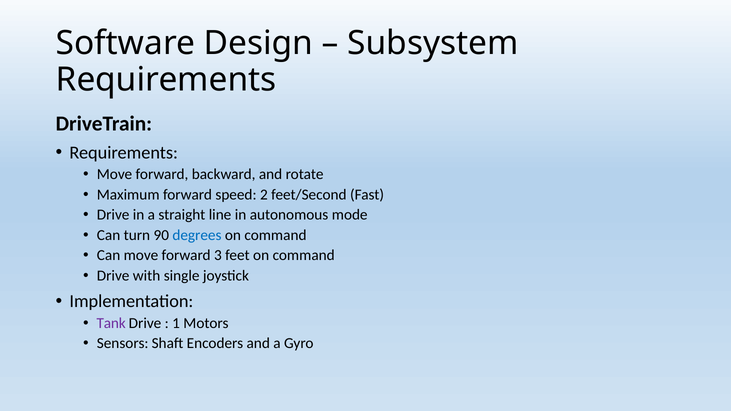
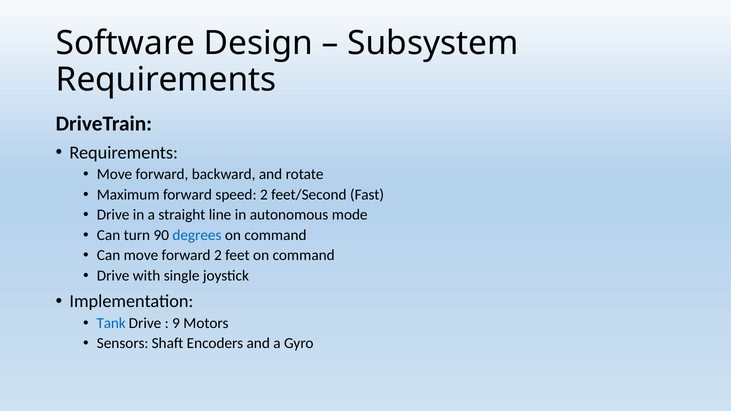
forward 3: 3 -> 2
Tank colour: purple -> blue
1: 1 -> 9
